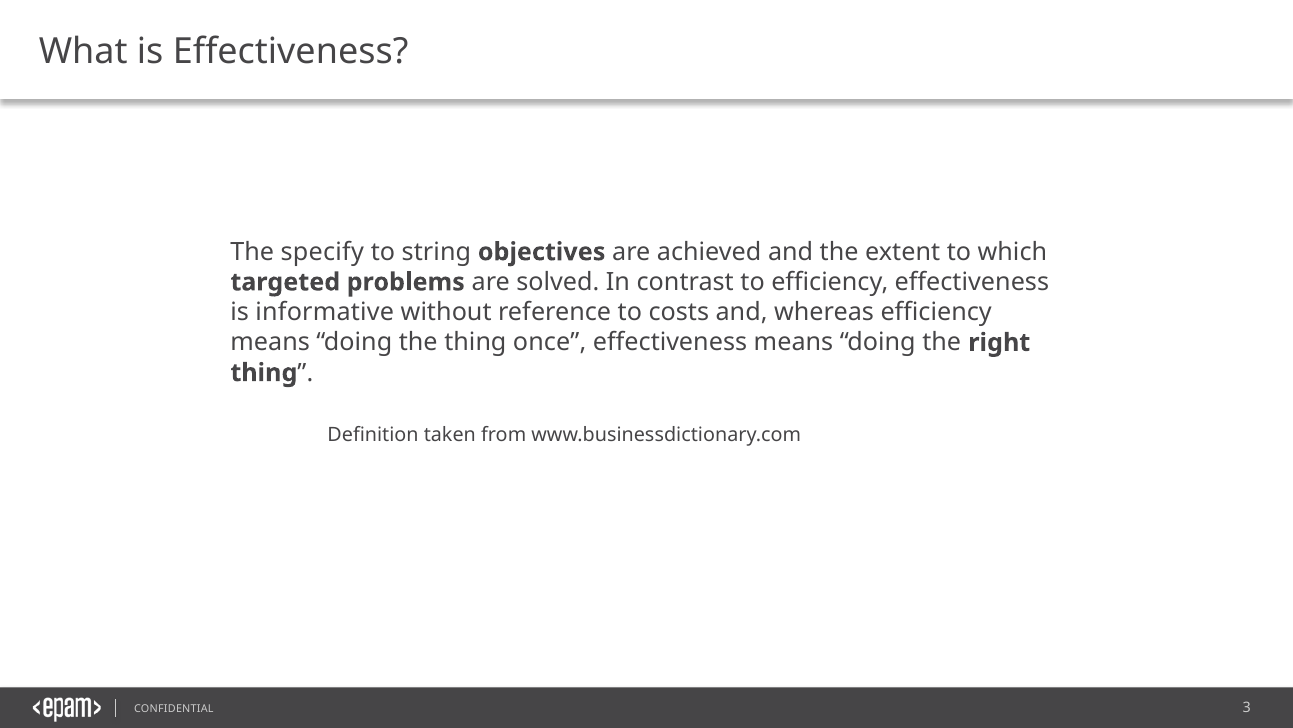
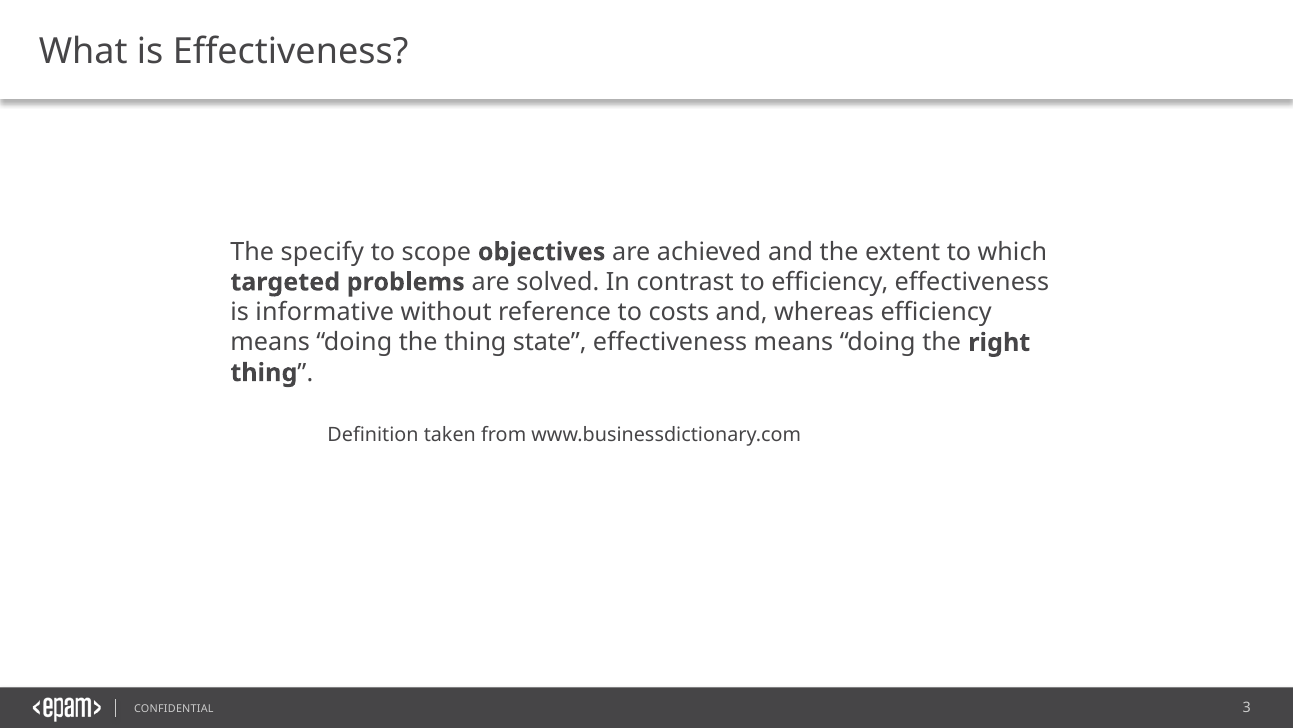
string: string -> scope
once: once -> state
